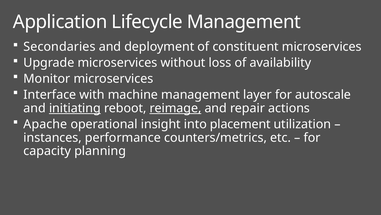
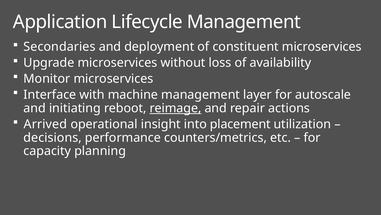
initiating underline: present -> none
Apache: Apache -> Arrived
instances: instances -> decisions
